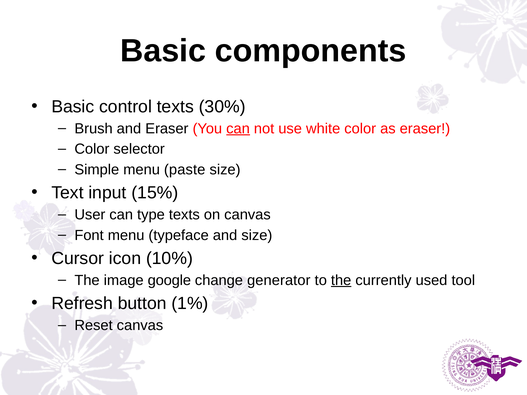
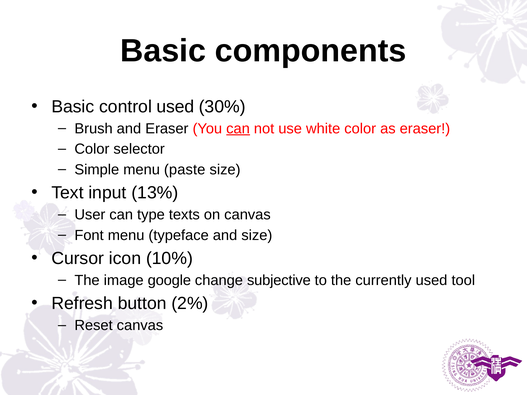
control texts: texts -> used
15%: 15% -> 13%
generator: generator -> subjective
the at (341, 280) underline: present -> none
1%: 1% -> 2%
